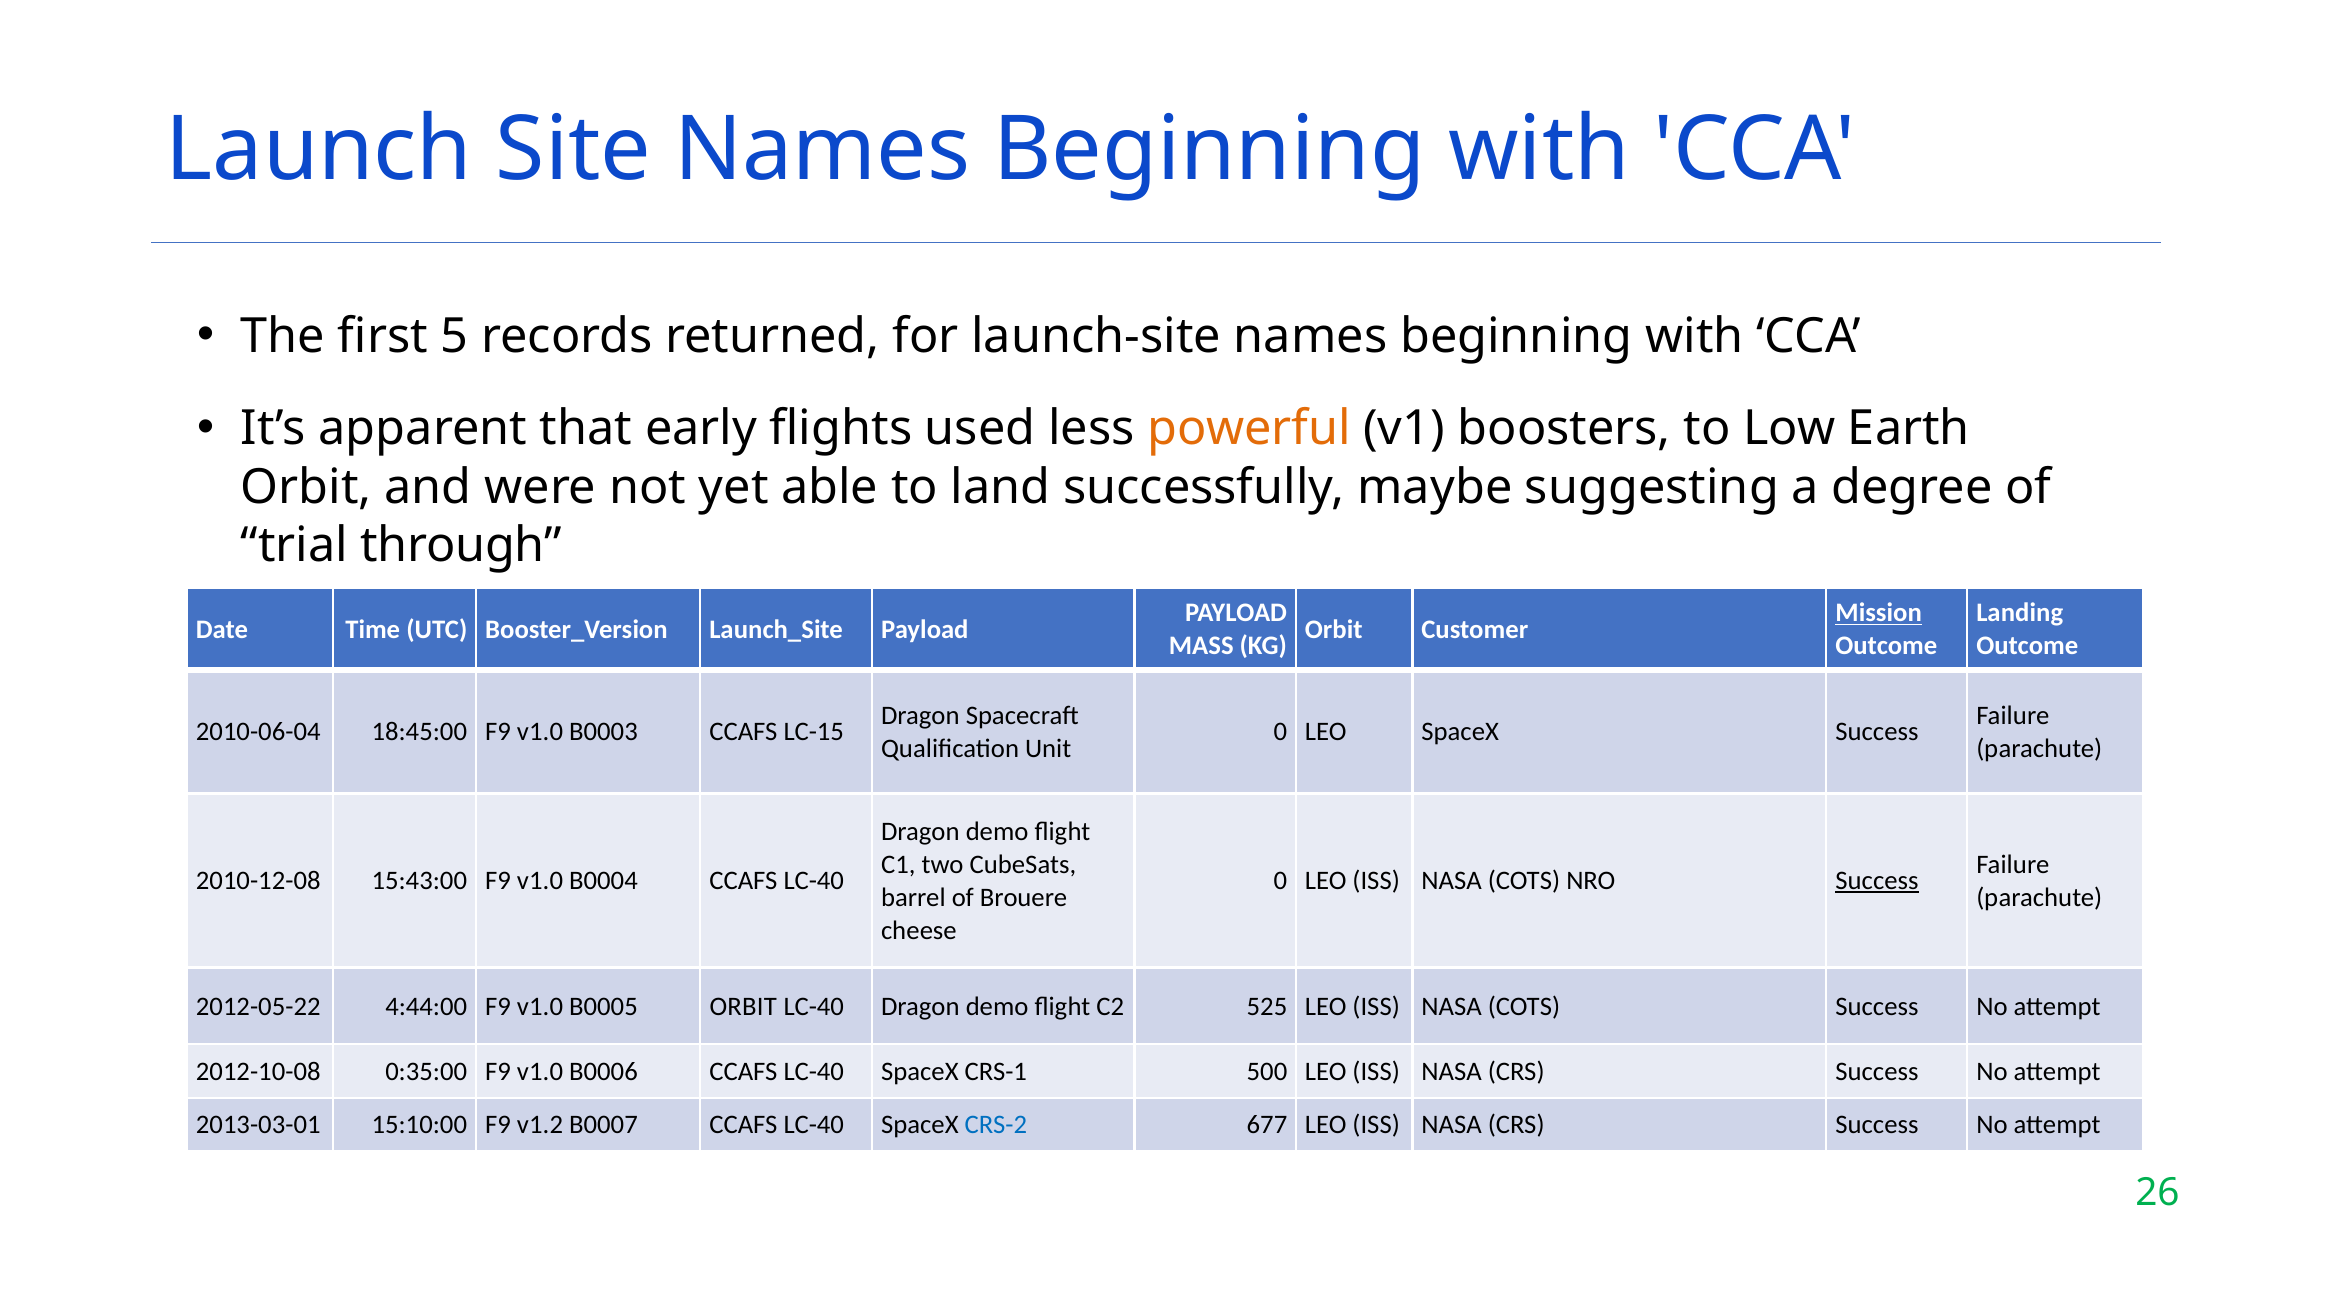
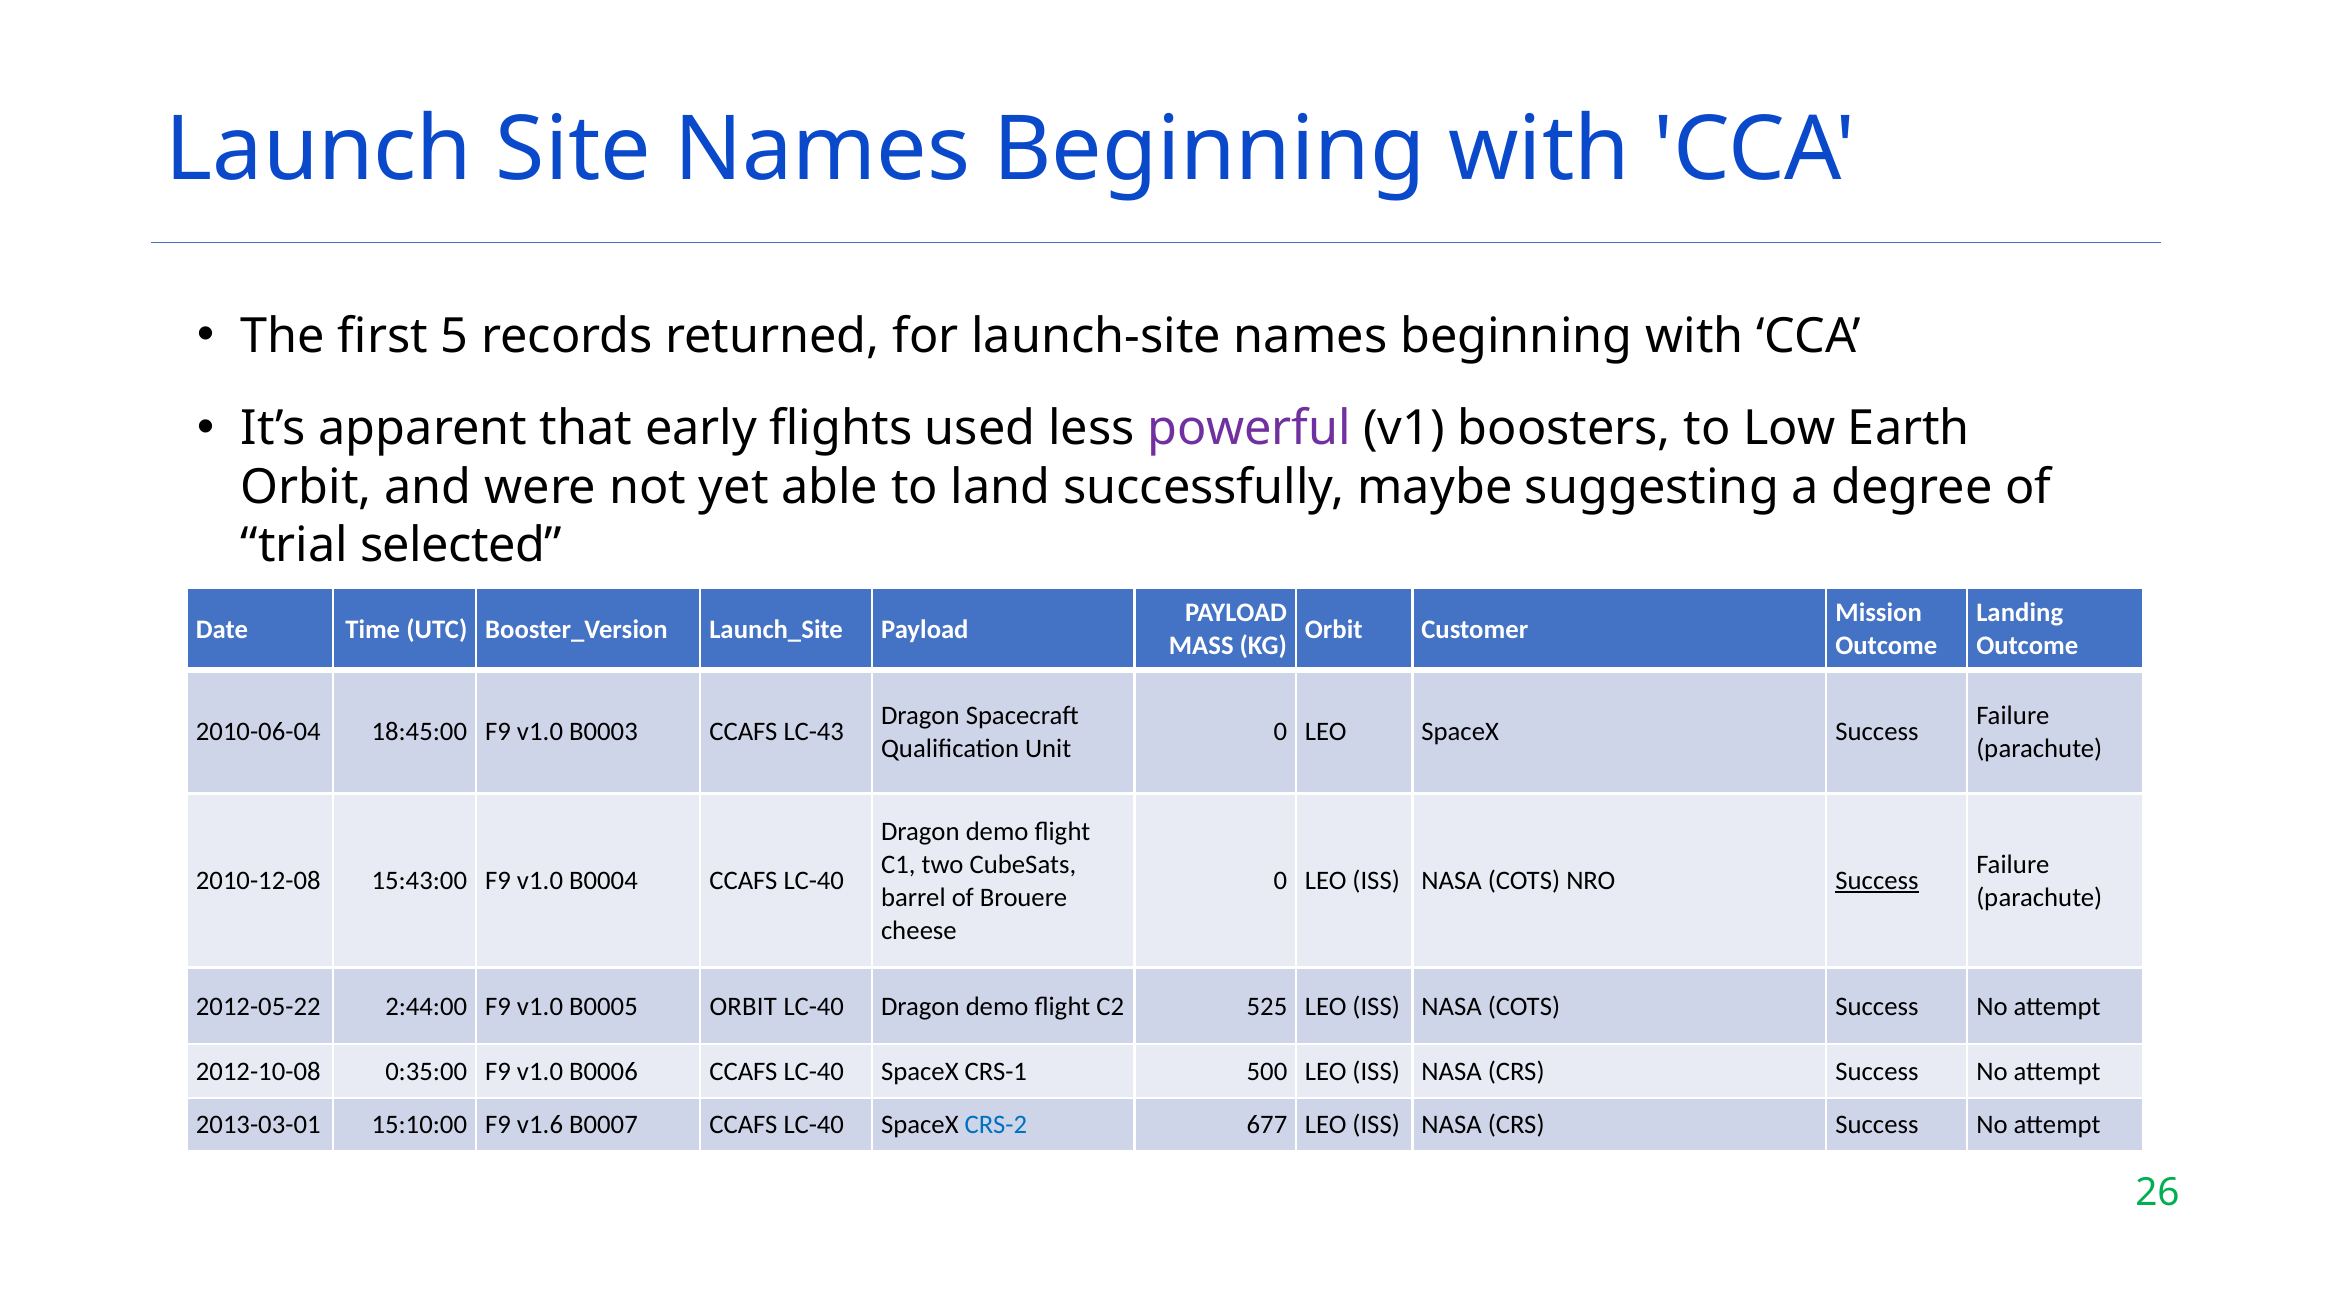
powerful colour: orange -> purple
through: through -> selected
Mission underline: present -> none
LC-15: LC-15 -> LC-43
4:44:00: 4:44:00 -> 2:44:00
v1.2: v1.2 -> v1.6
